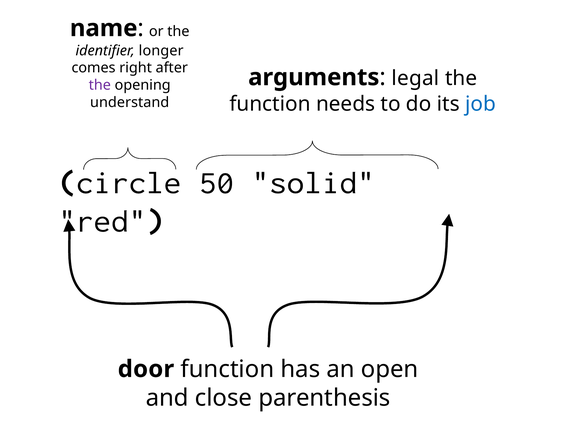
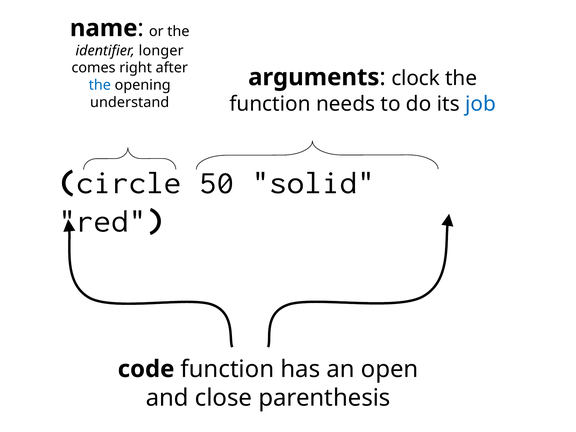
legal: legal -> clock
the at (100, 85) colour: purple -> blue
door: door -> code
